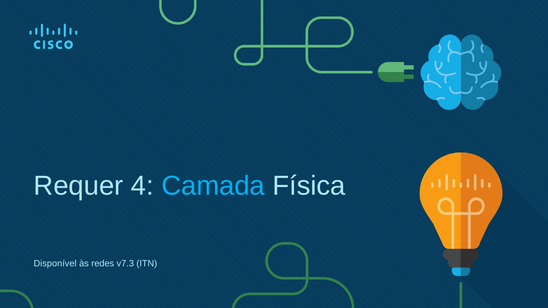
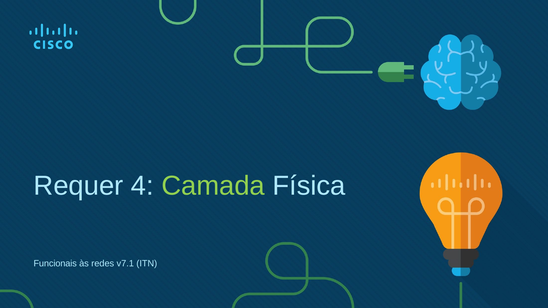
Camada colour: light blue -> light green
Disponível: Disponível -> Funcionais
v7.3: v7.3 -> v7.1
